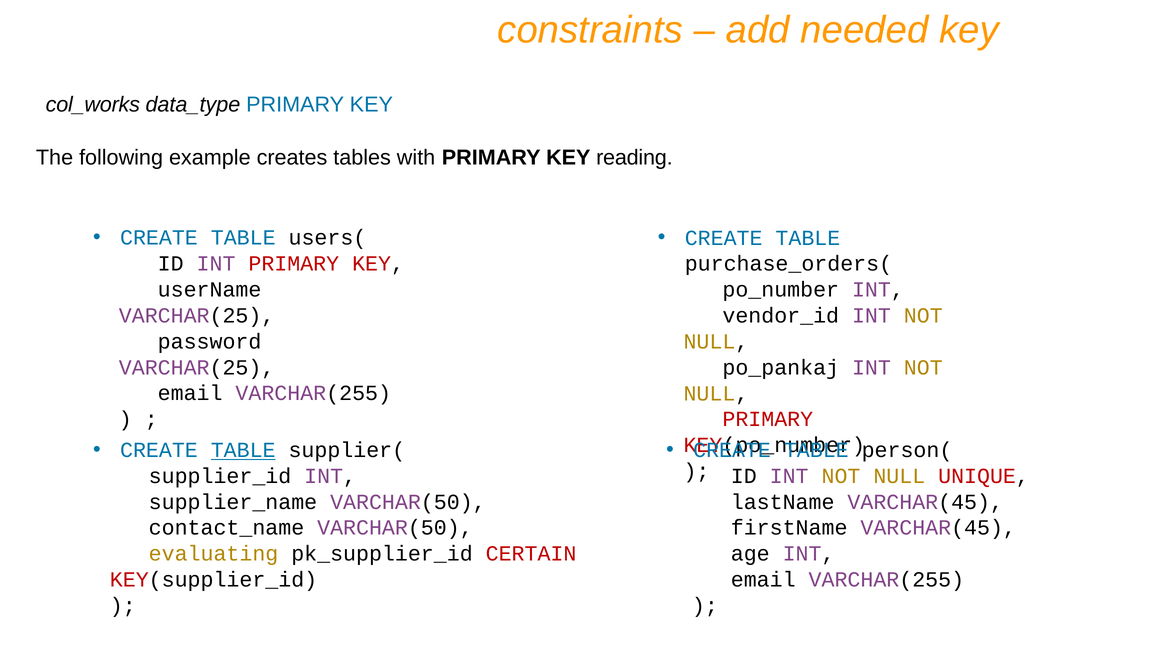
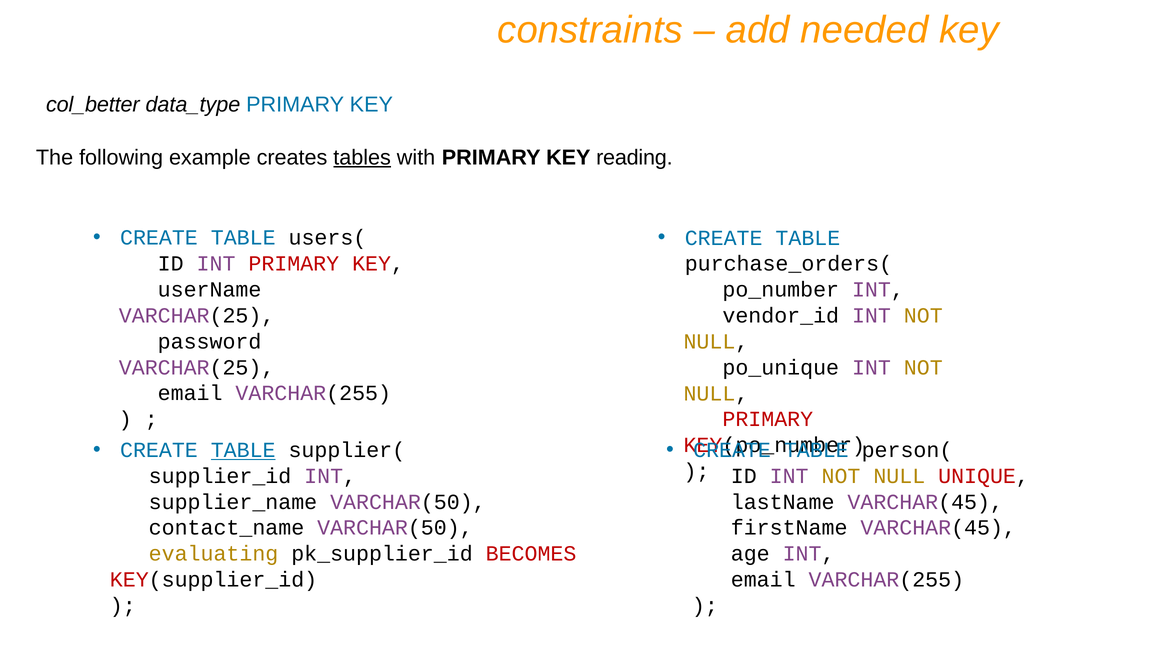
col_works: col_works -> col_better
tables underline: none -> present
po_pankaj: po_pankaj -> po_unique
CERTAIN: CERTAIN -> BECOMES
